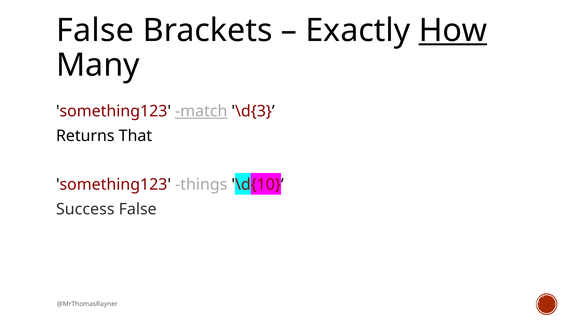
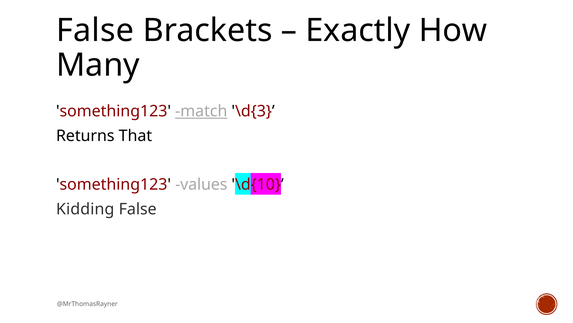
How underline: present -> none
things: things -> values
Success: Success -> Kidding
